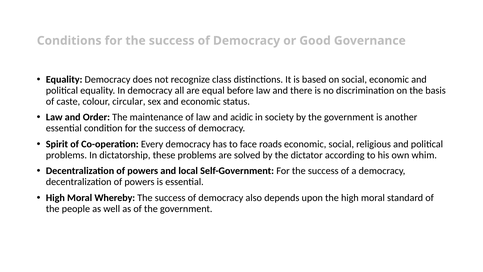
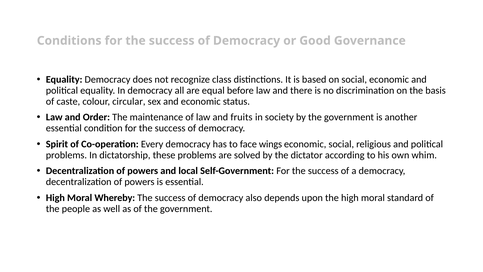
acidic: acidic -> fruits
roads: roads -> wings
